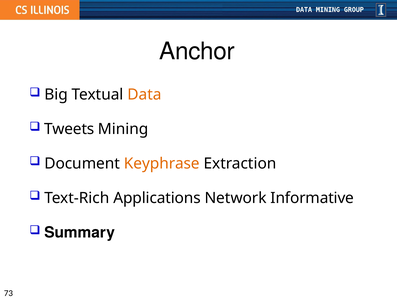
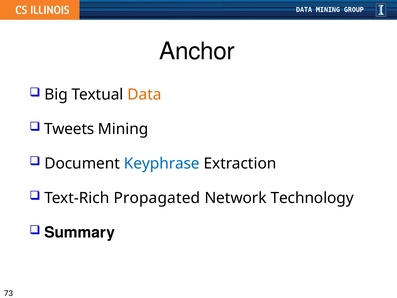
Keyphrase colour: orange -> blue
Applications: Applications -> Propagated
Informative: Informative -> Technology
